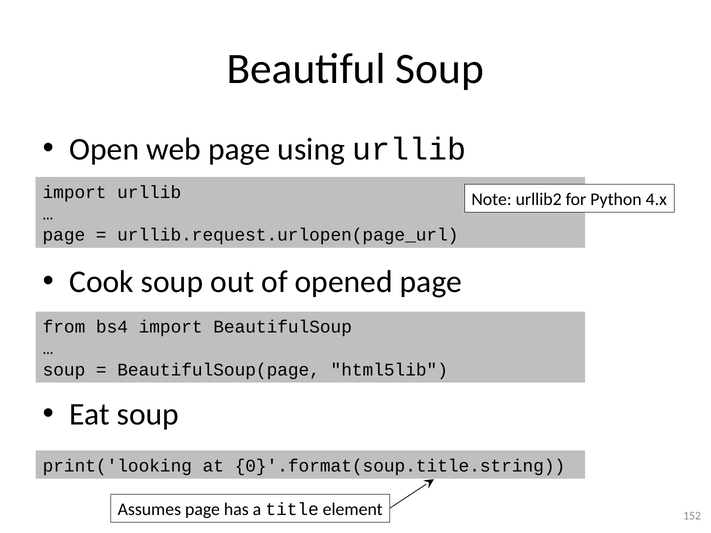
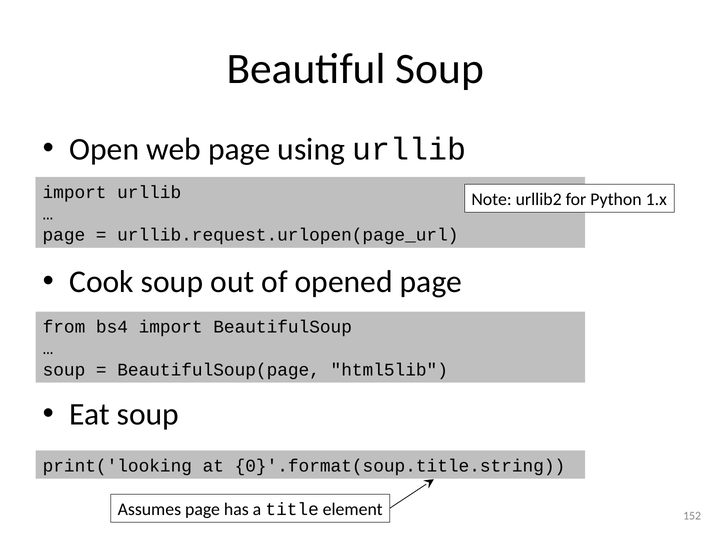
4.x: 4.x -> 1.x
